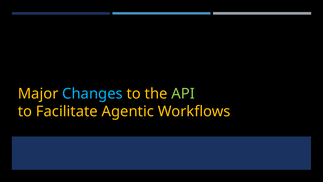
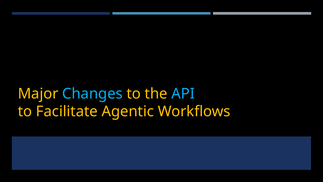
API colour: light green -> light blue
